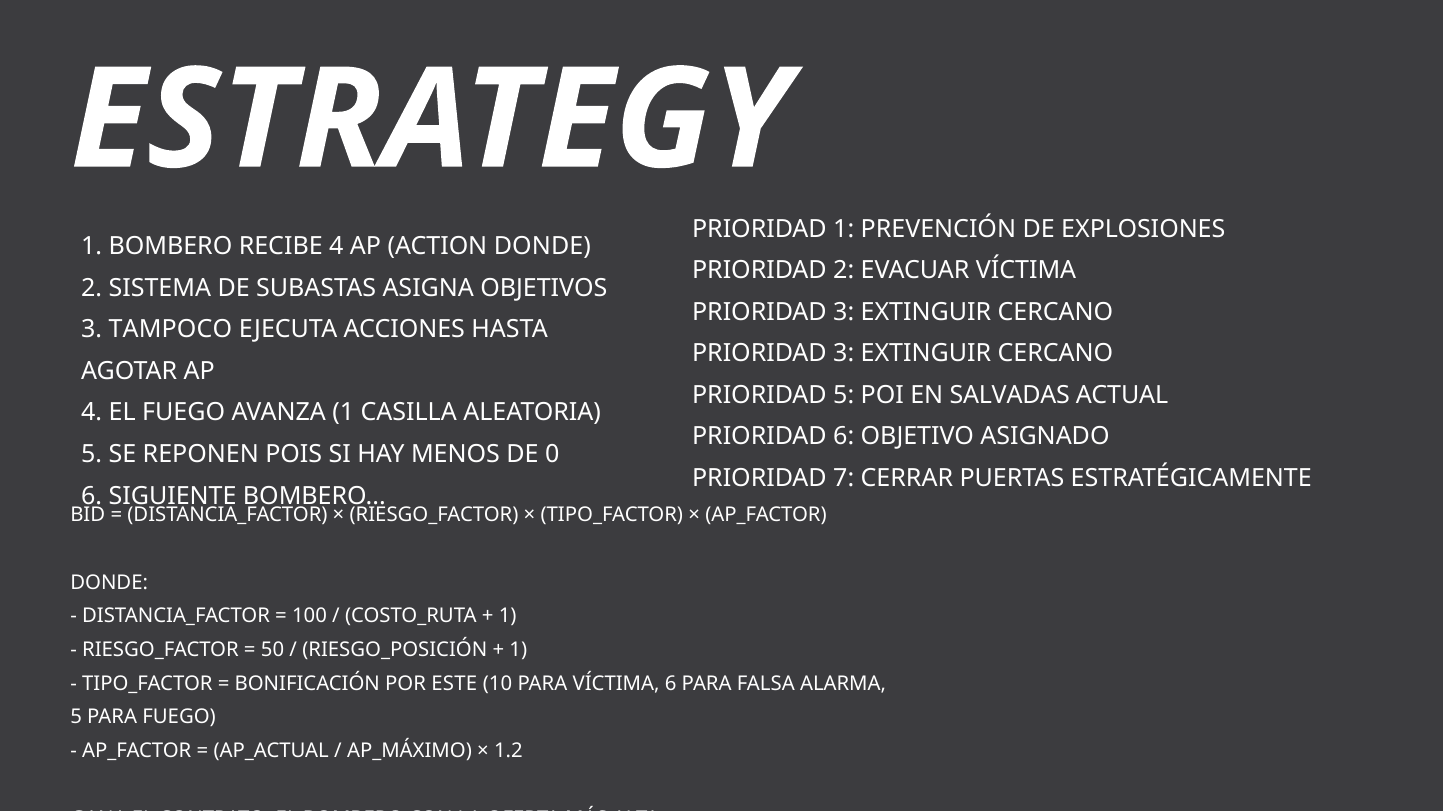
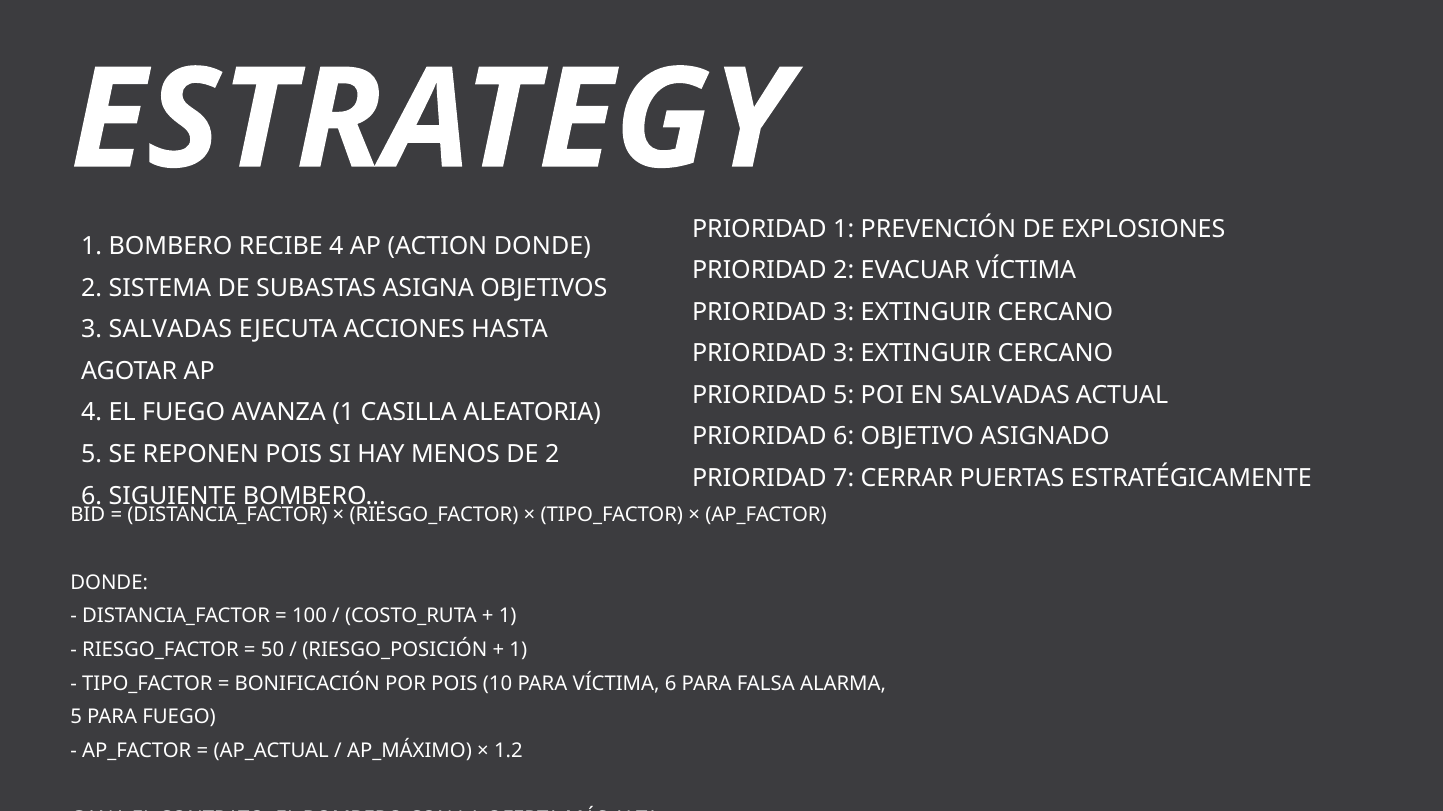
3 TAMPOCO: TAMPOCO -> SALVADAS
DE 0: 0 -> 2
POR ESTE: ESTE -> POIS
